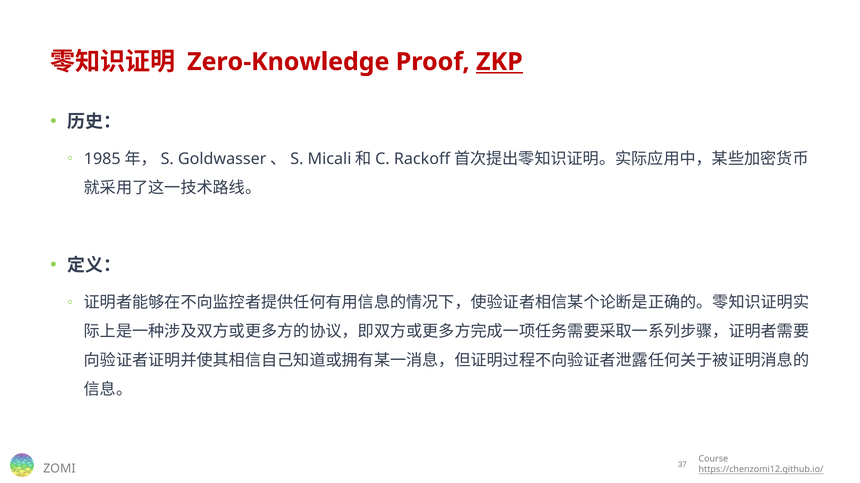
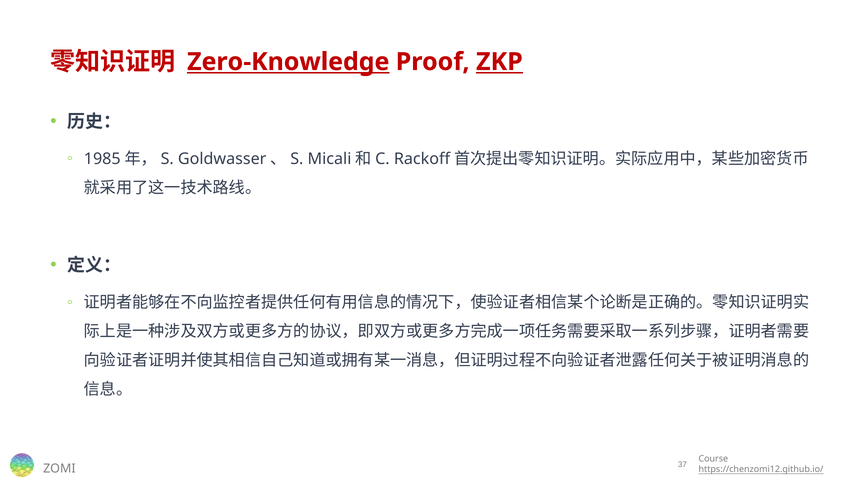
Zero-Knowledge underline: none -> present
